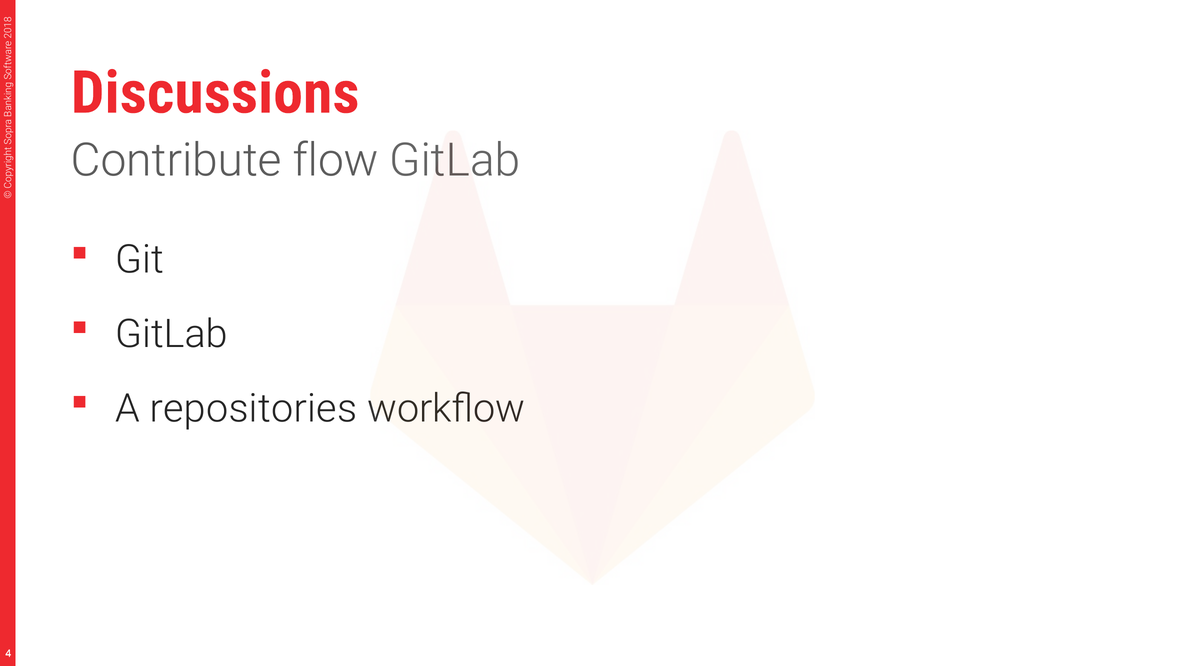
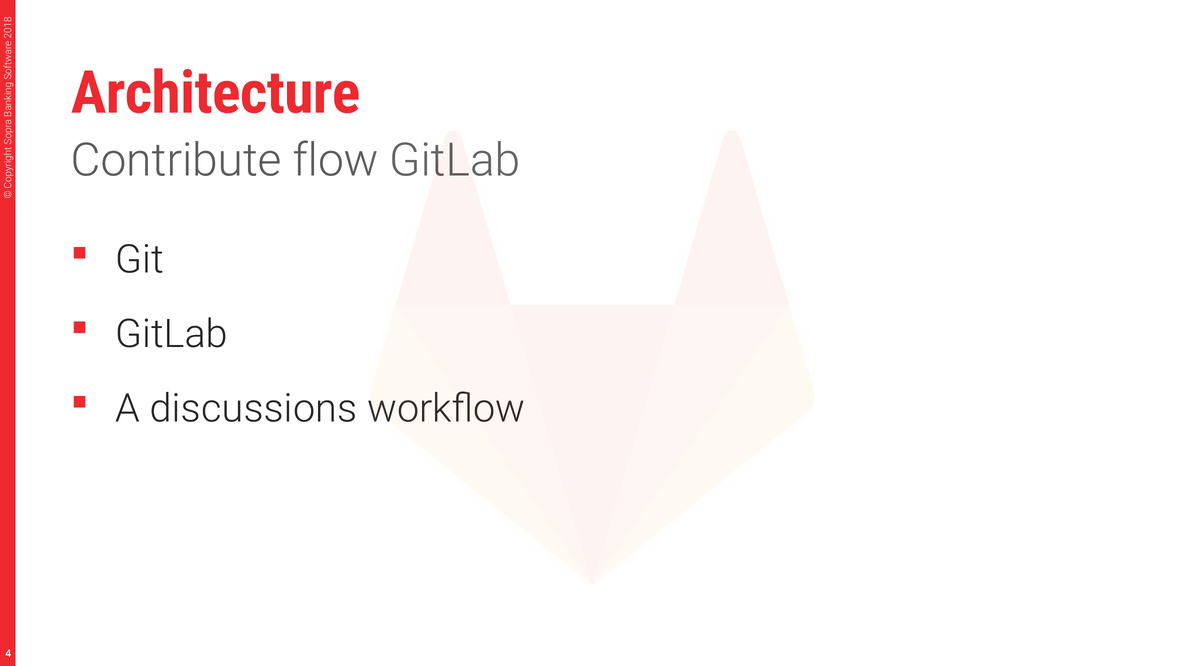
Discussions: Discussions -> Architecture
repositories: repositories -> discussions
